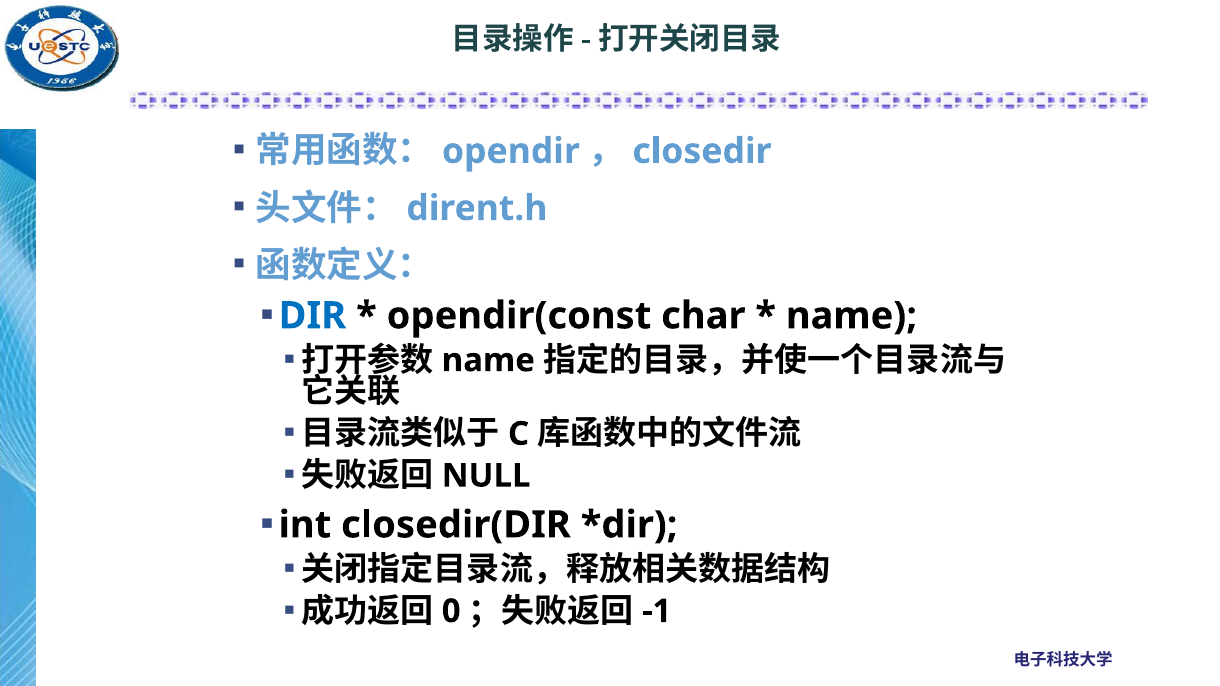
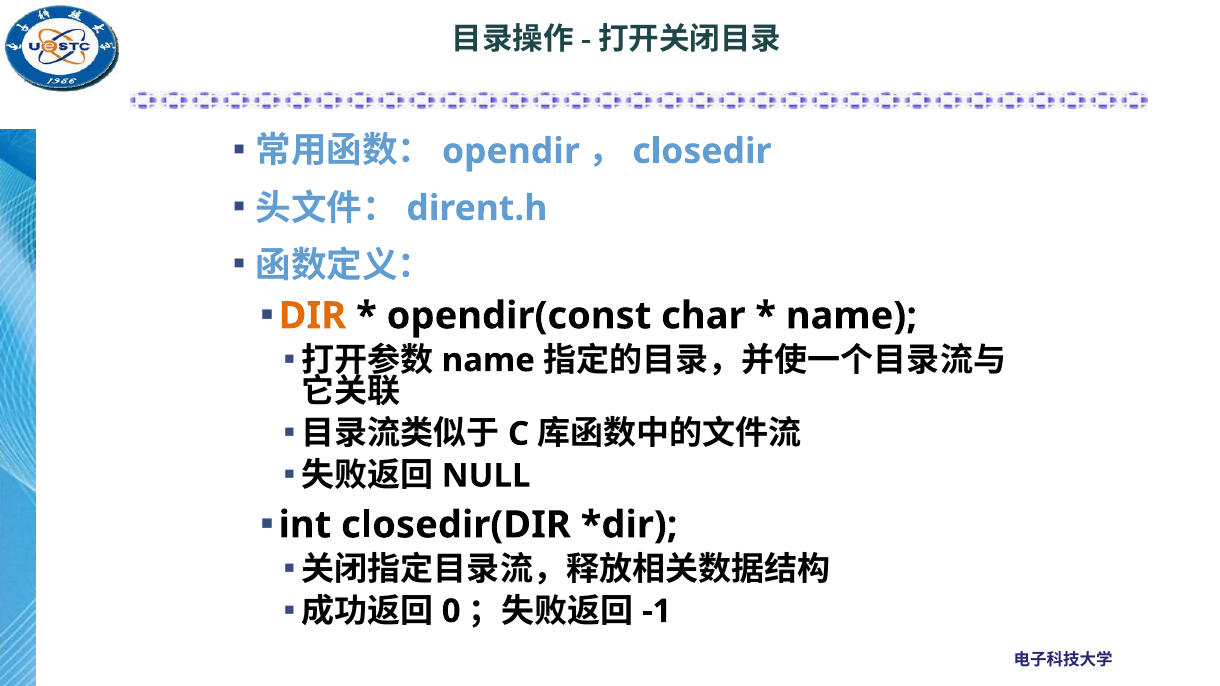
DIR colour: blue -> orange
